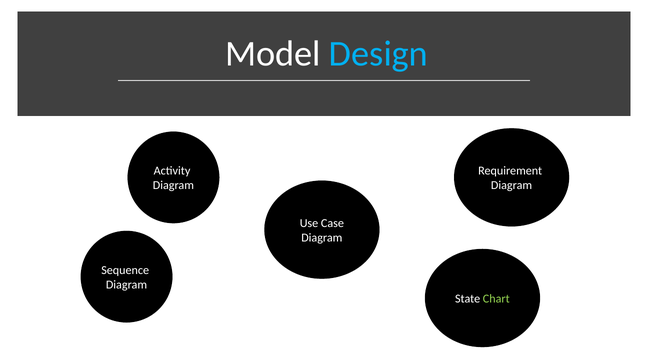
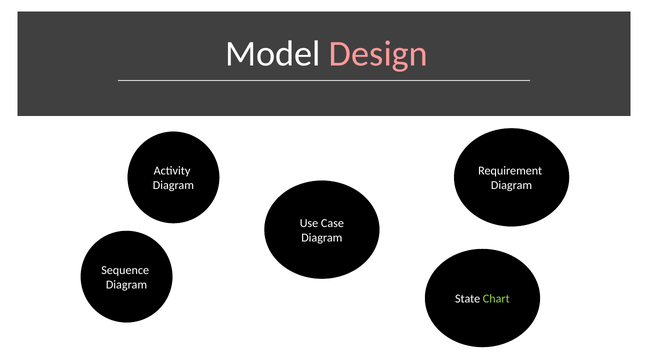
Design colour: light blue -> pink
